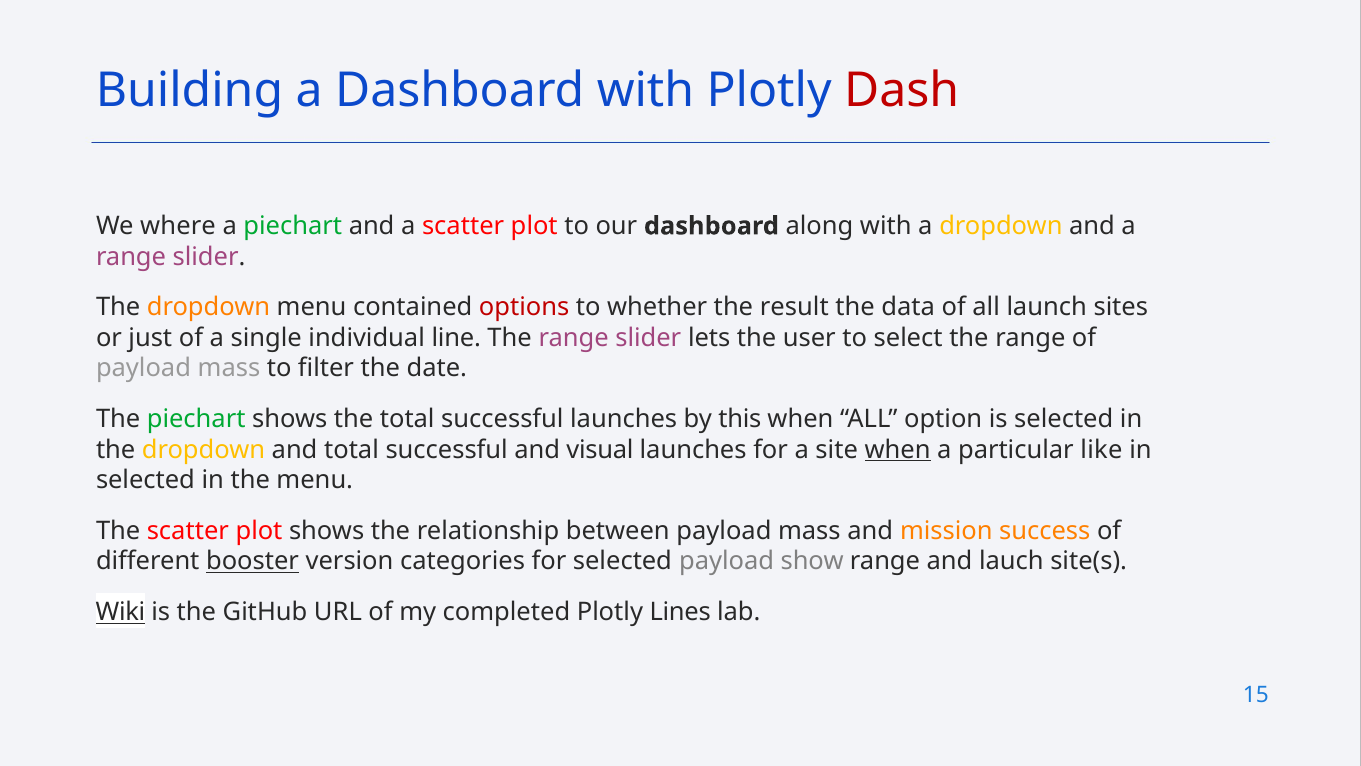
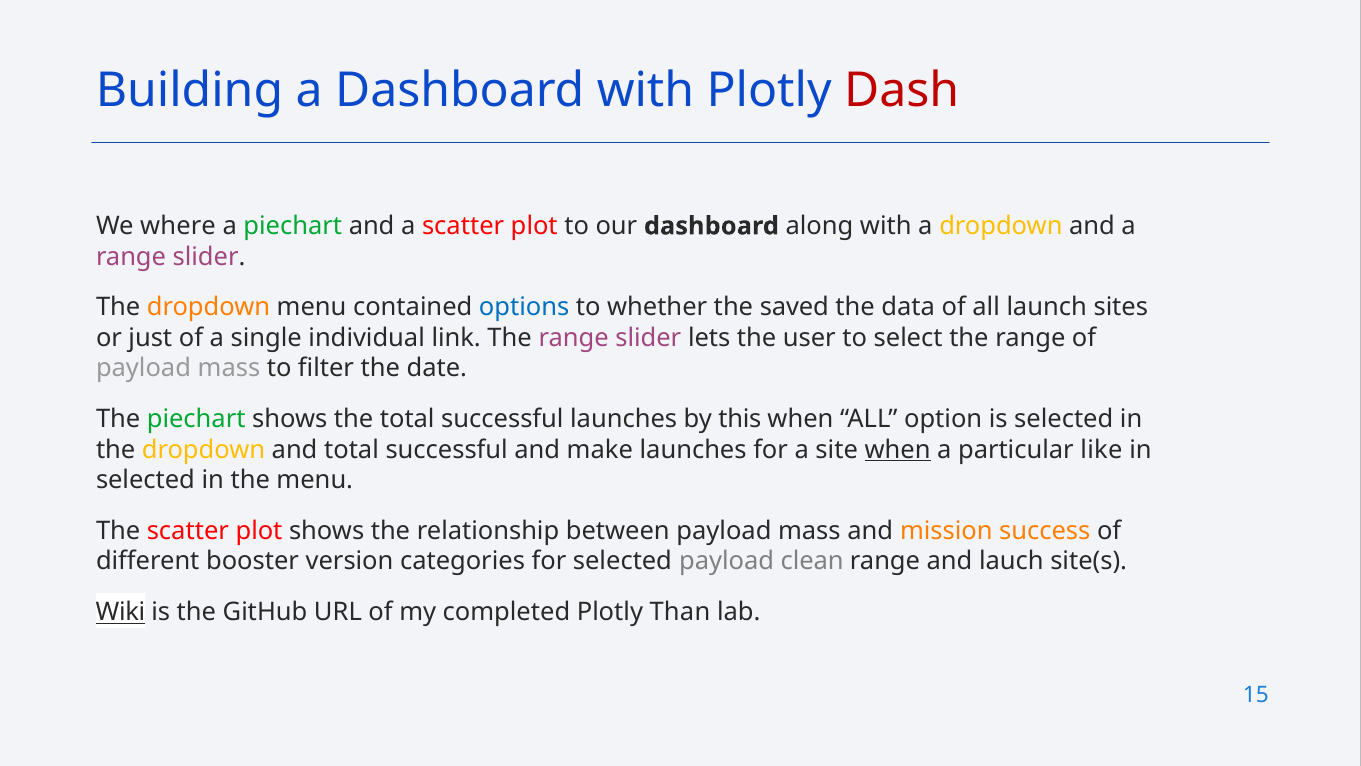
options colour: red -> blue
result: result -> saved
line: line -> link
visual: visual -> make
booster underline: present -> none
show: show -> clean
Lines: Lines -> Than
